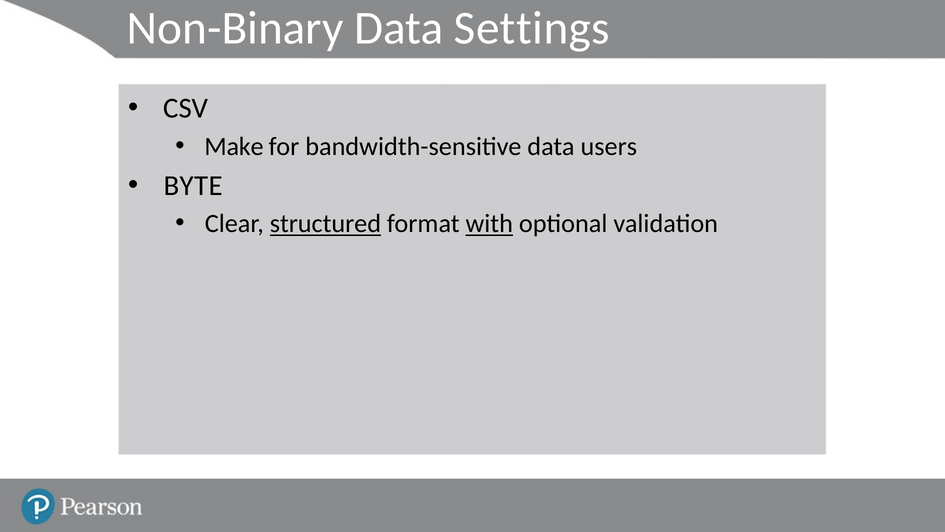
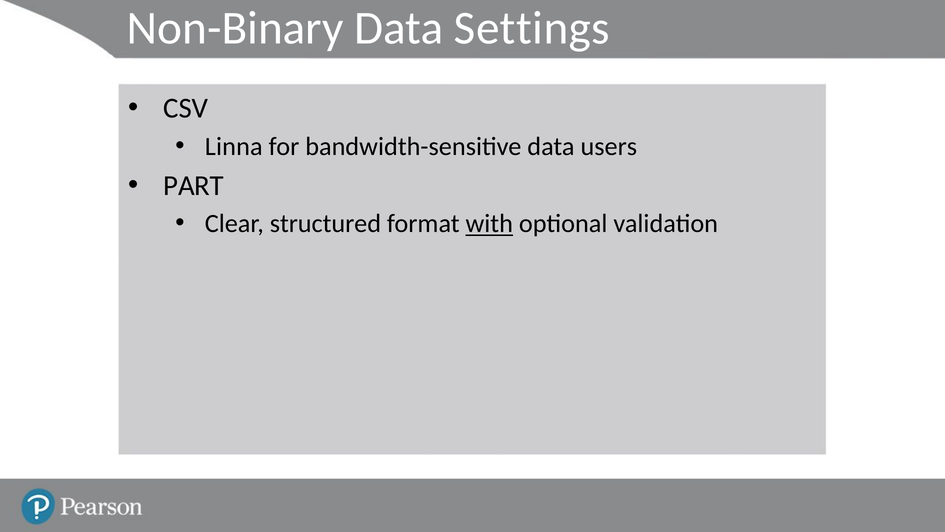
Make: Make -> Linna
BYTE: BYTE -> PART
structured underline: present -> none
